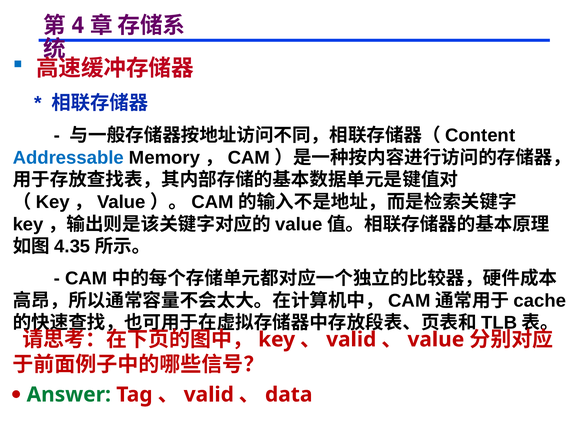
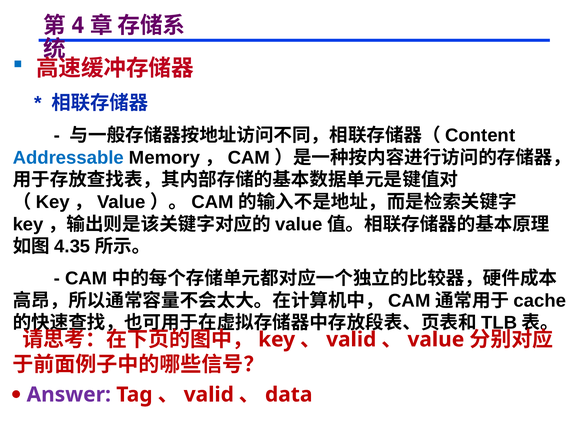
Answer colour: green -> purple
